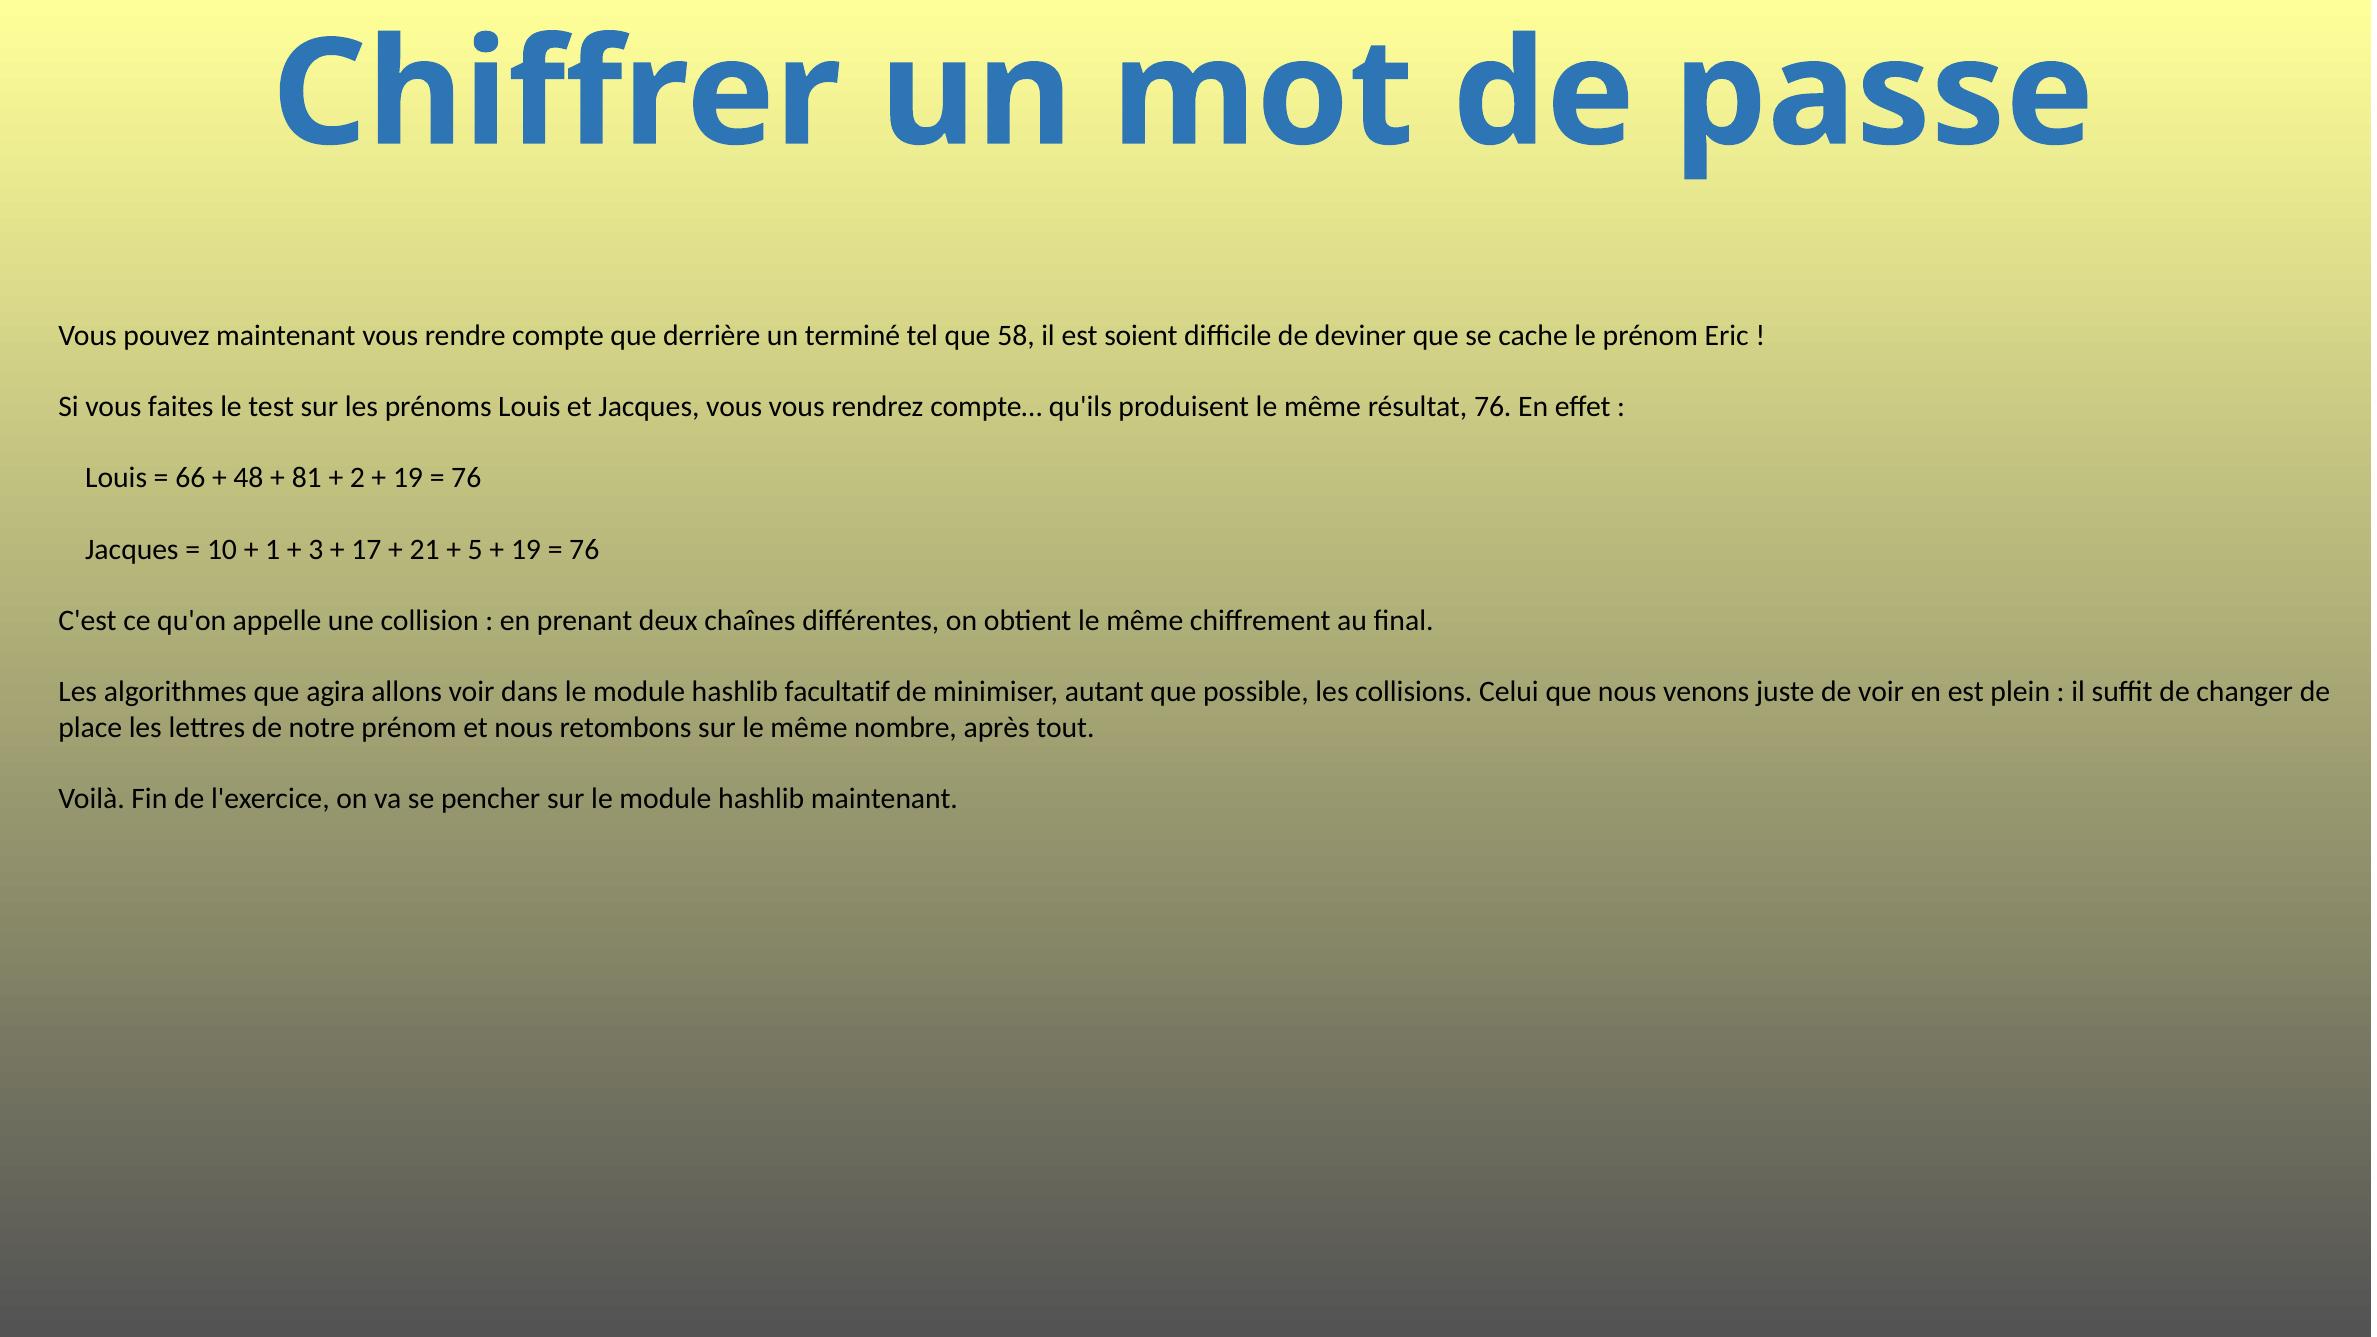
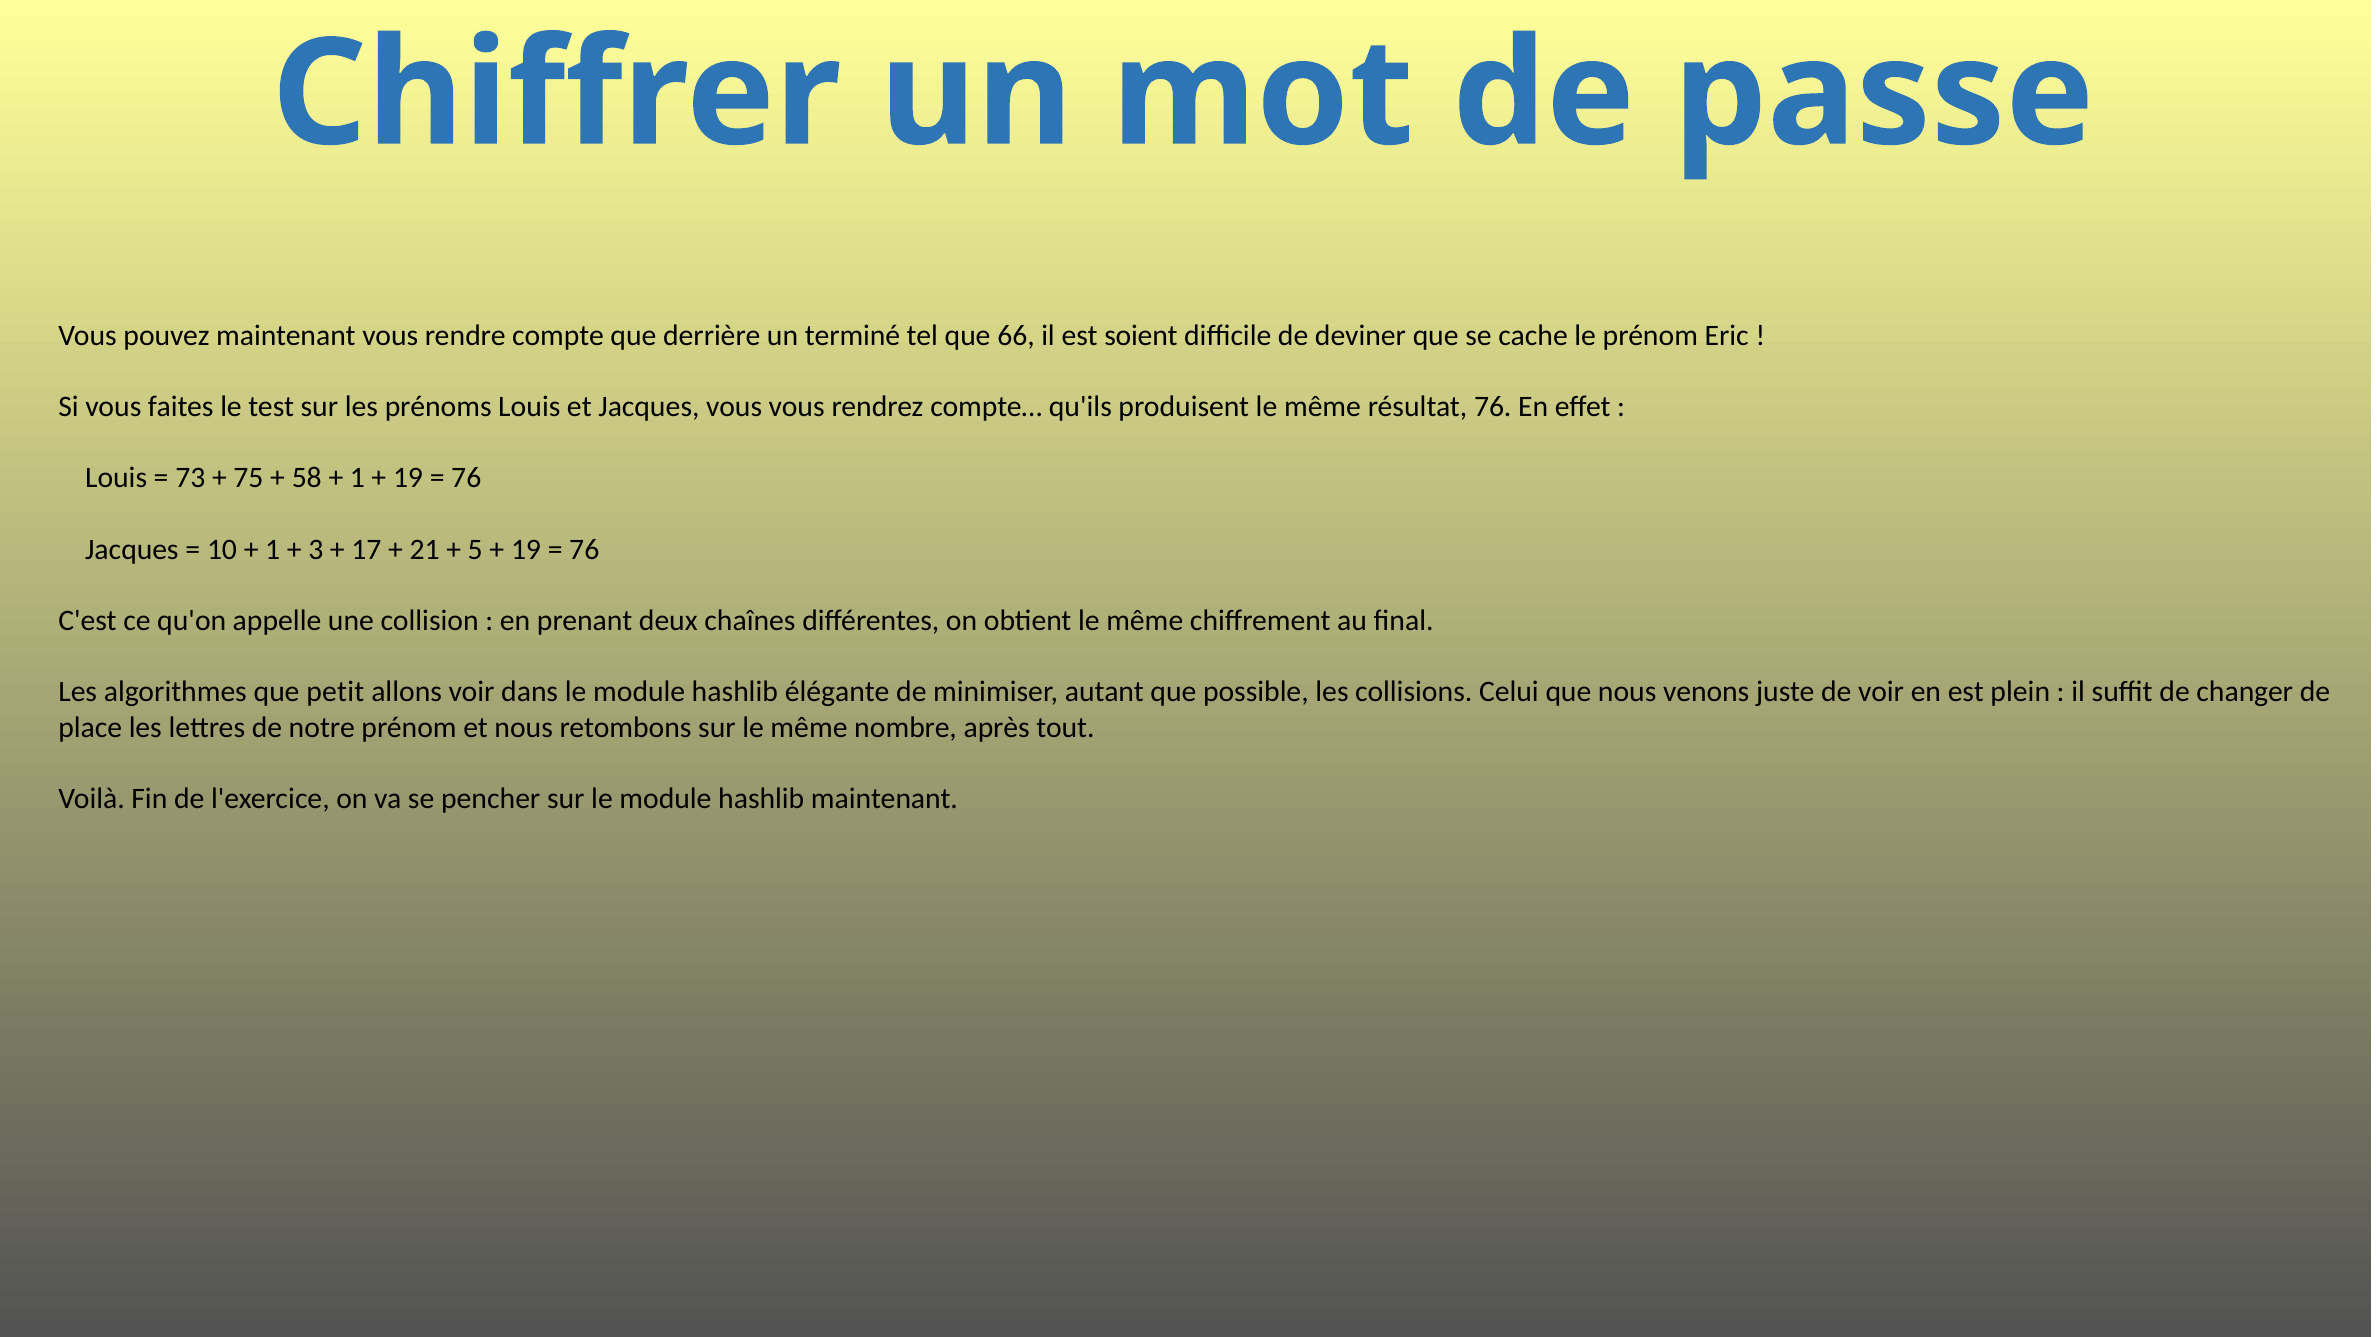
58: 58 -> 66
66: 66 -> 73
48: 48 -> 75
81: 81 -> 58
2 at (357, 478): 2 -> 1
agira: agira -> petit
facultatif: facultatif -> élégante
